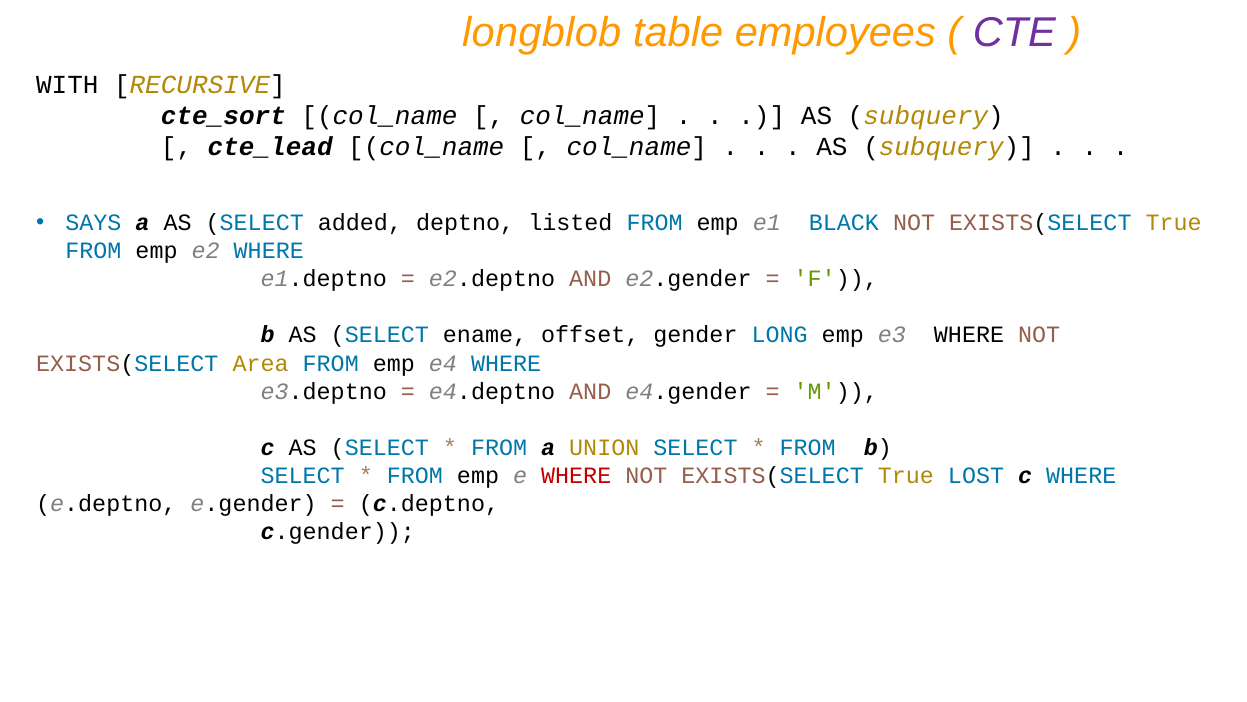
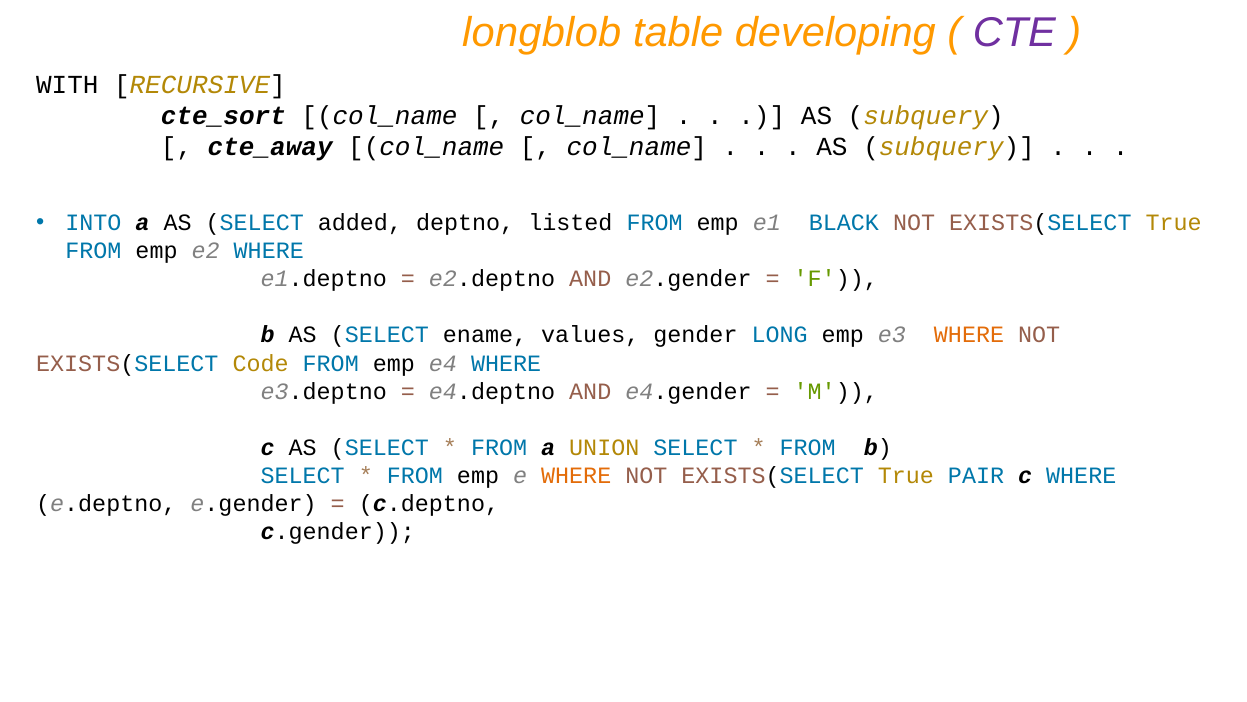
employees: employees -> developing
cte_lead: cte_lead -> cte_away
SAYS: SAYS -> INTO
offset: offset -> values
WHERE at (969, 335) colour: black -> orange
Area: Area -> Code
WHERE at (576, 475) colour: red -> orange
LOST: LOST -> PAIR
